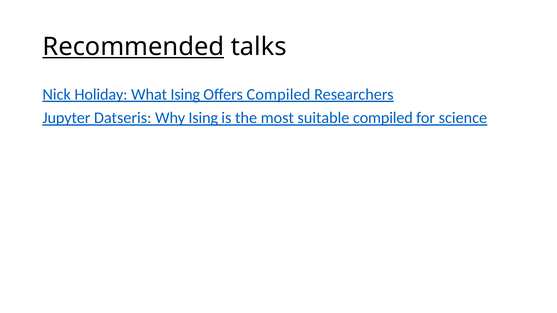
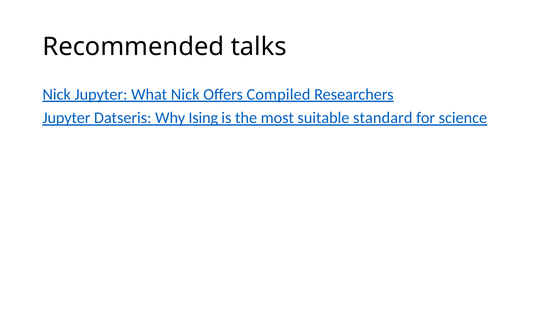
Recommended underline: present -> none
Nick Holiday: Holiday -> Jupyter
What Ising: Ising -> Nick
suitable compiled: compiled -> standard
